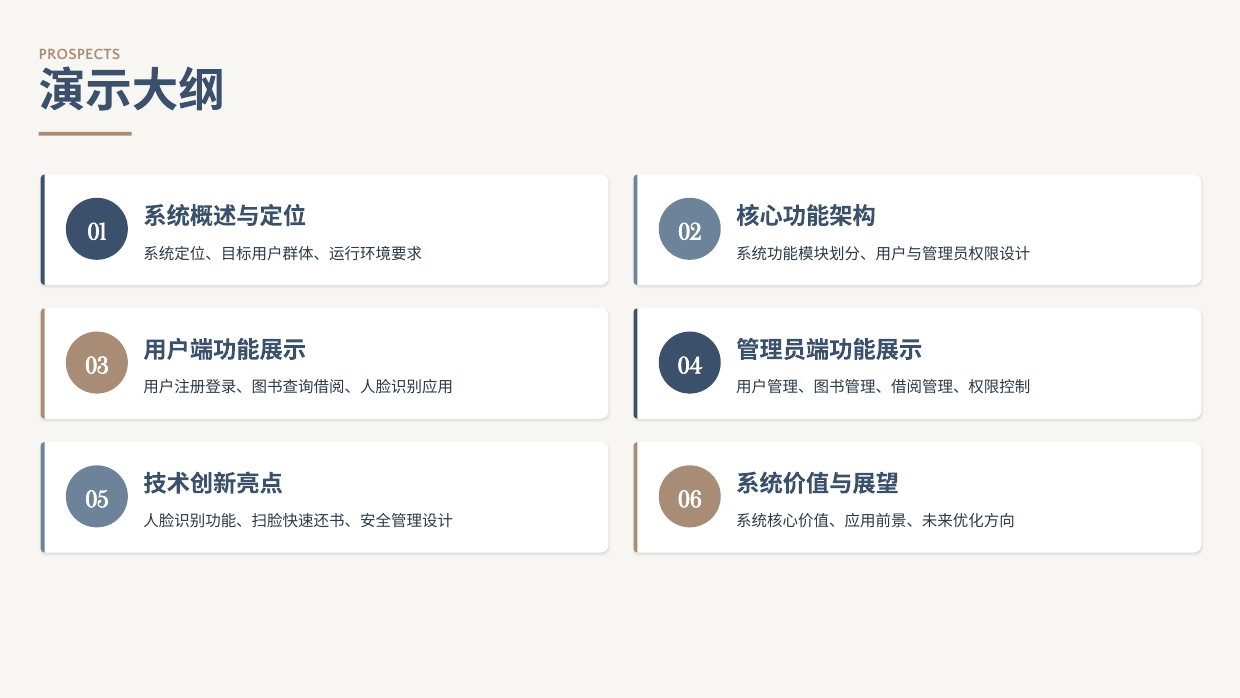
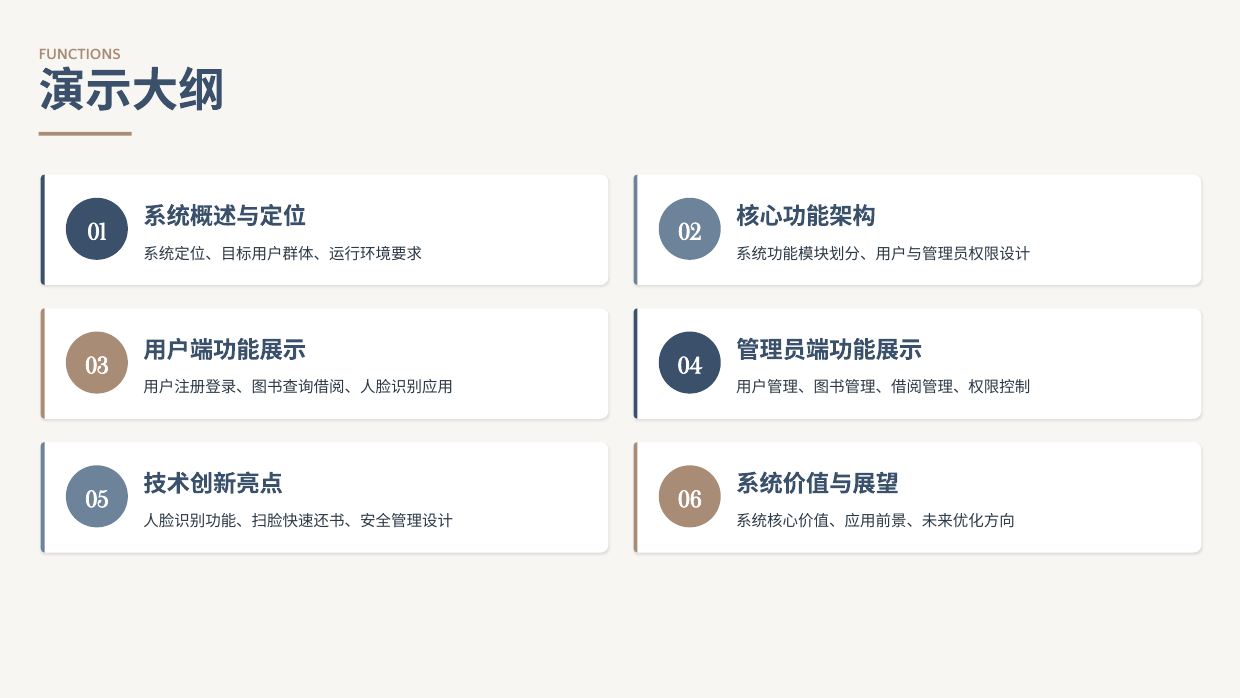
PROSPECTS: PROSPECTS -> FUNCTIONS
